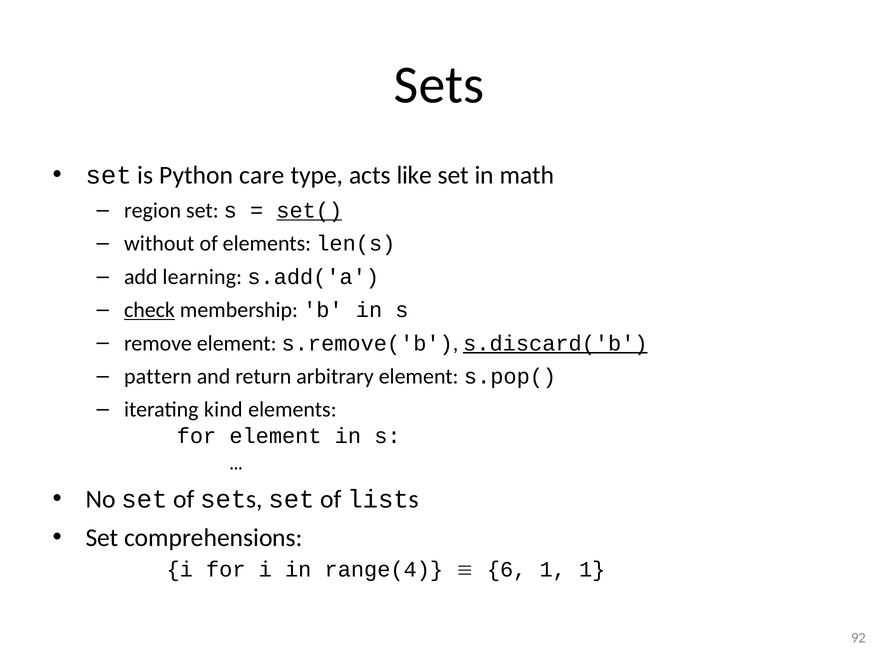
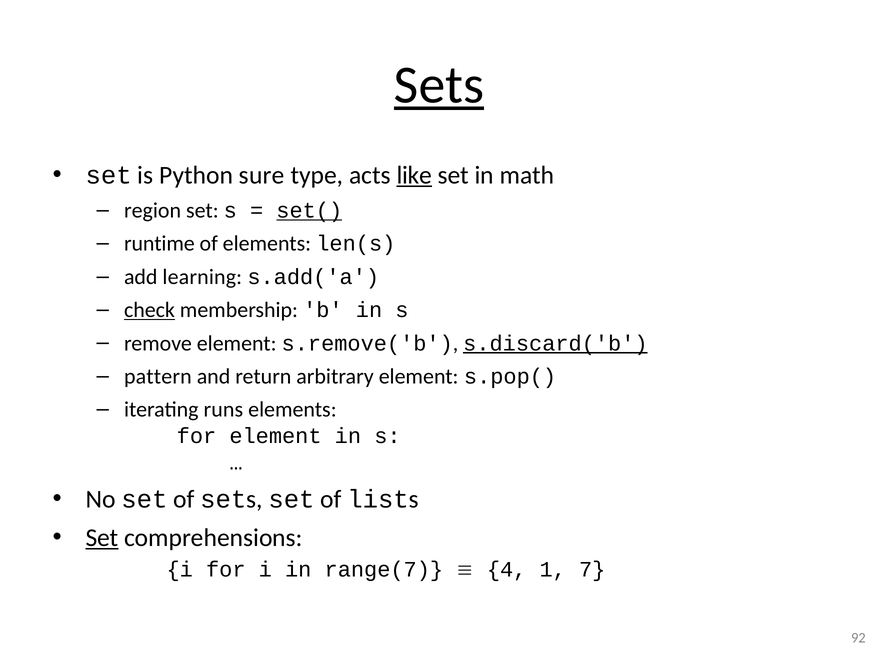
Sets at (439, 85) underline: none -> present
care: care -> sure
like underline: none -> present
without: without -> runtime
kind: kind -> runs
Set at (102, 537) underline: none -> present
range(4: range(4 -> range(7
6: 6 -> 4
1 1: 1 -> 7
